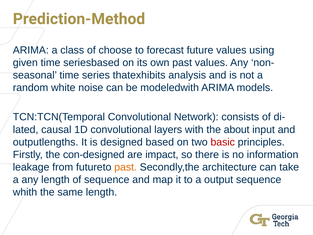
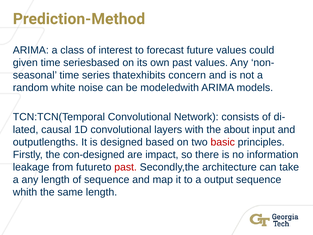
choose: choose -> interest
using: using -> could
analysis: analysis -> concern
past at (126, 167) colour: orange -> red
